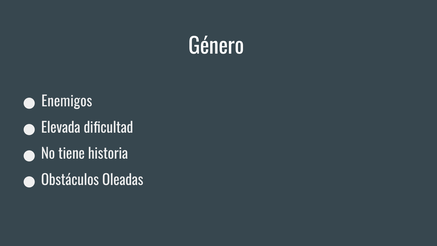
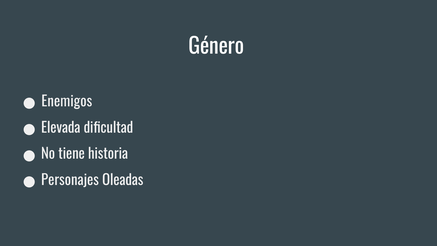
Obstáculos: Obstáculos -> Personajes
